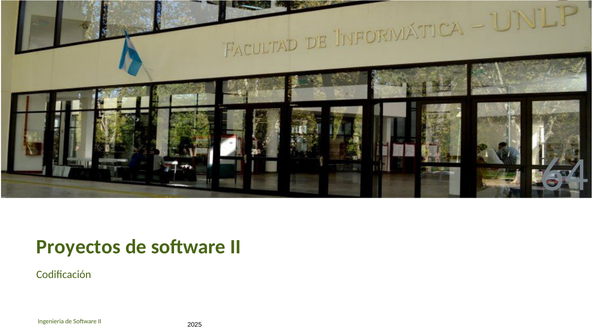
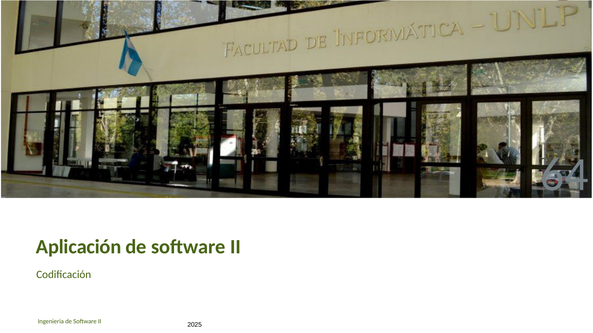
Proyectos: Proyectos -> Aplicación
